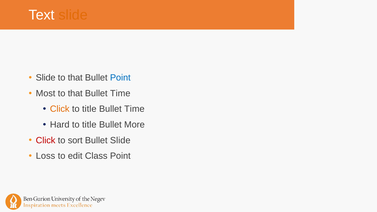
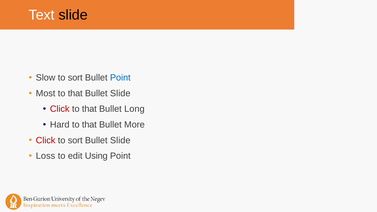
slide at (73, 15) colour: orange -> black
Slide at (46, 78): Slide -> Slow
that at (75, 78): that -> sort
Time at (120, 93): Time -> Slide
Click at (60, 109) colour: orange -> red
title at (89, 109): title -> that
Time at (134, 109): Time -> Long
title at (89, 125): title -> that
Class: Class -> Using
